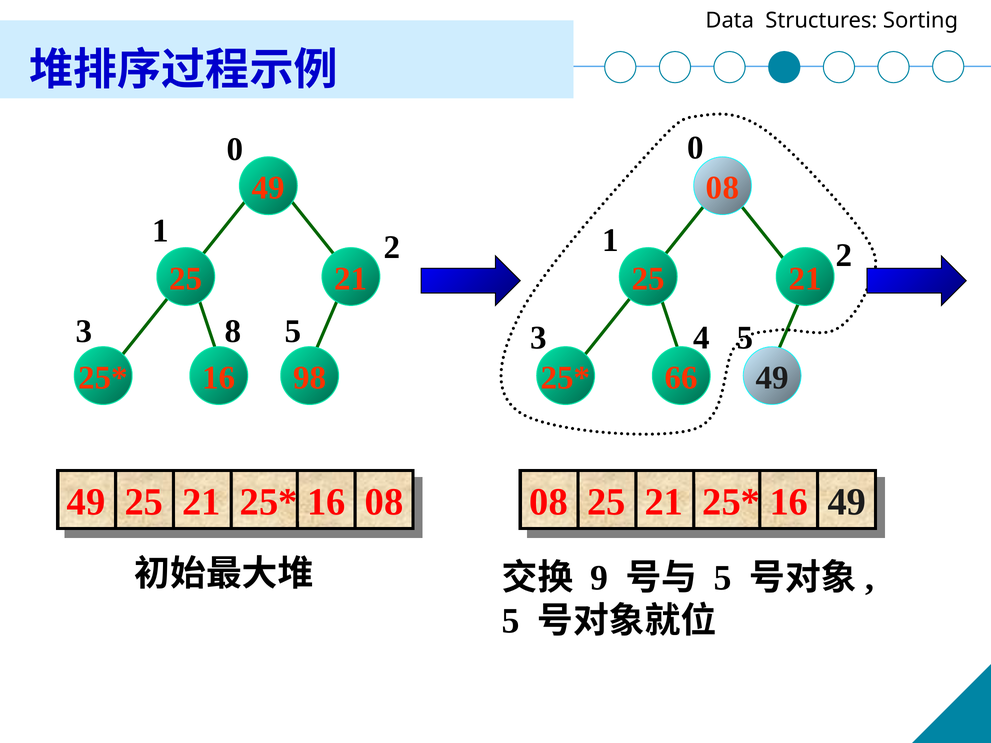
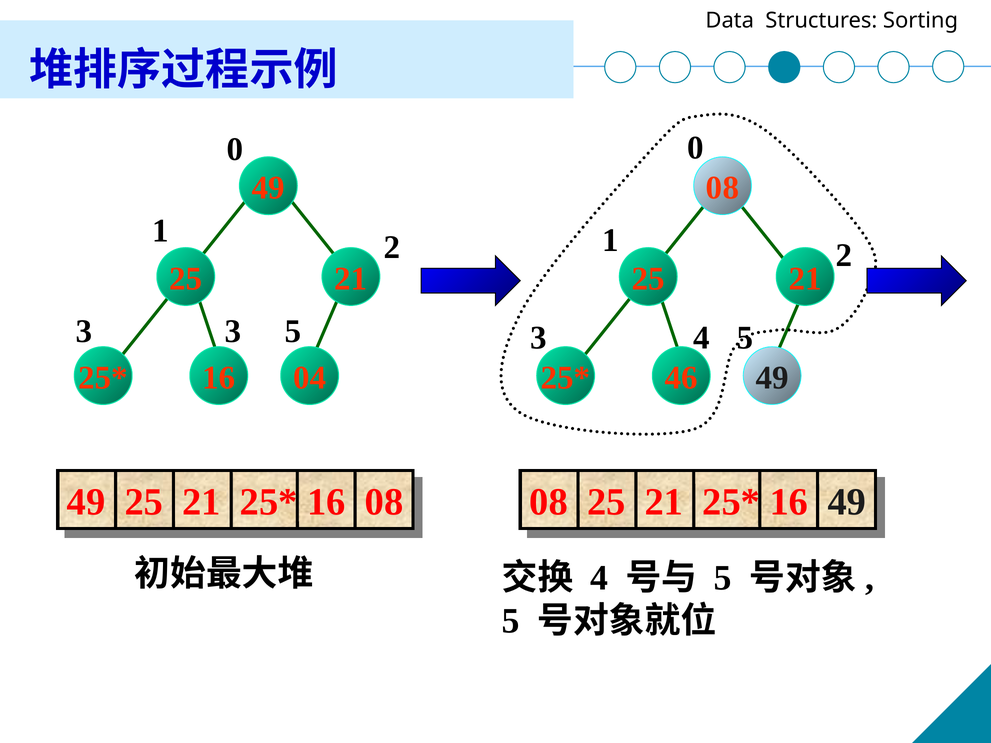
3 8: 8 -> 3
98: 98 -> 04
66: 66 -> 46
9 at (599, 578): 9 -> 4
